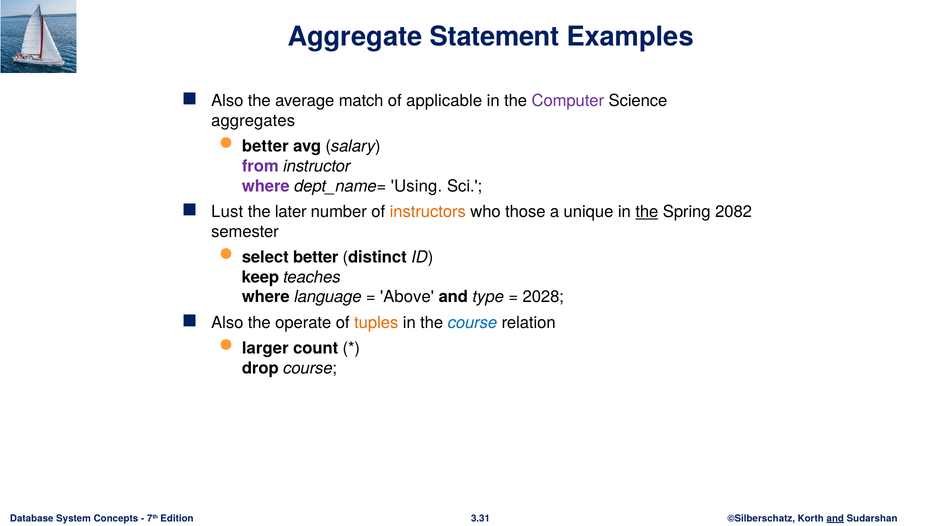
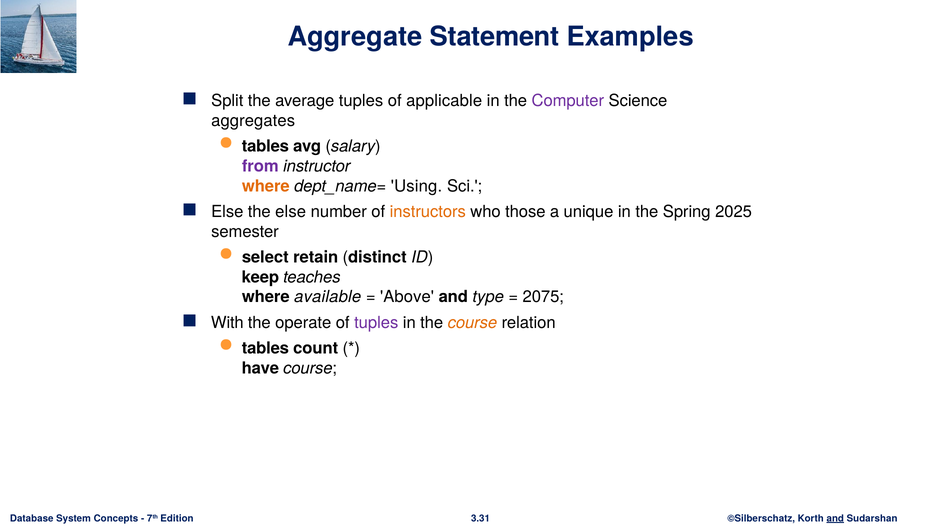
Also at (227, 101): Also -> Split
average match: match -> tuples
better at (265, 146): better -> tables
where at (266, 186) colour: purple -> orange
Lust at (227, 211): Lust -> Else
the later: later -> else
the at (647, 211) underline: present -> none
2082: 2082 -> 2025
select better: better -> retain
language: language -> available
2028: 2028 -> 2075
Also at (227, 322): Also -> With
tuples at (376, 322) colour: orange -> purple
course at (472, 322) colour: blue -> orange
larger at (265, 348): larger -> tables
drop: drop -> have
